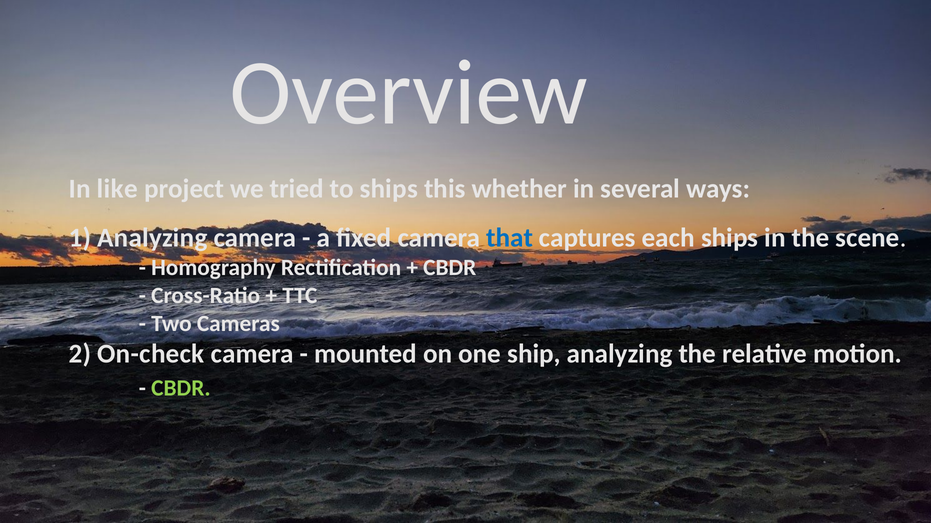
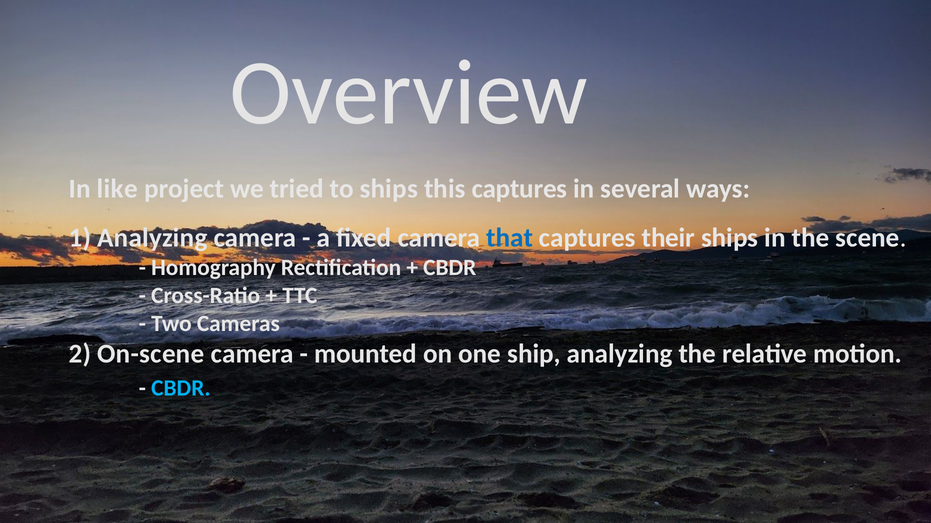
this whether: whether -> captures
each: each -> their
On-check: On-check -> On-scene
CBDR at (181, 388) colour: light green -> light blue
